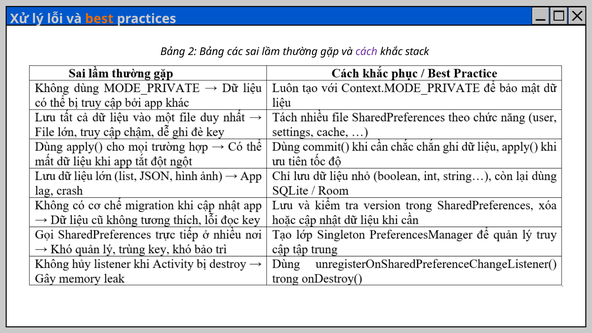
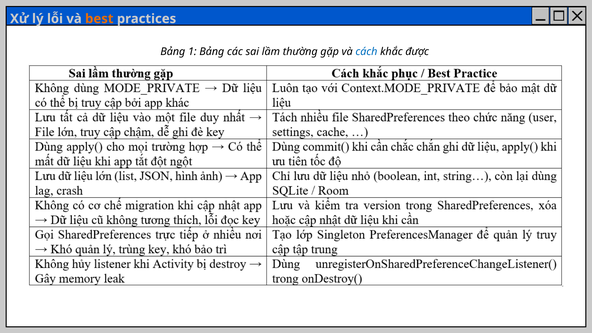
2: 2 -> 1
cách colour: purple -> blue
stack: stack -> được
